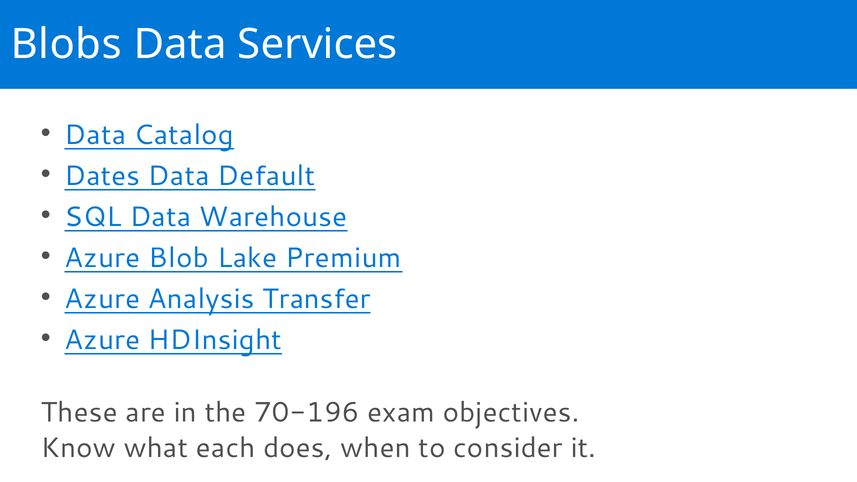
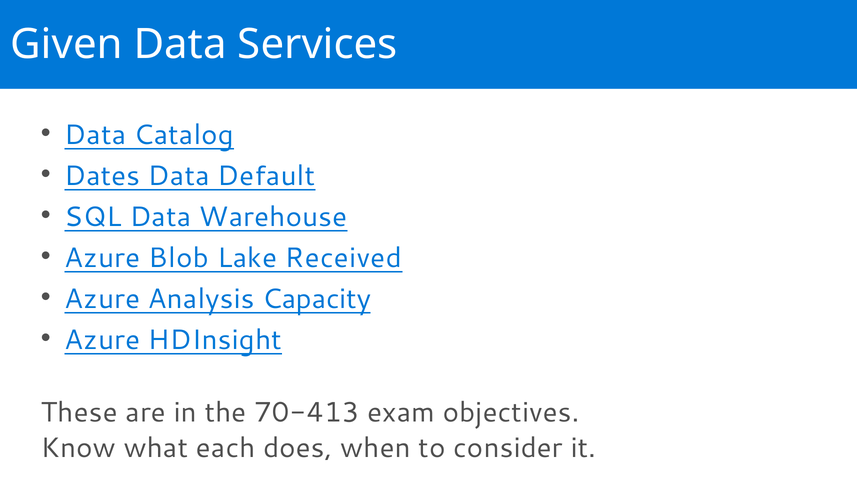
Blobs: Blobs -> Given
Premium: Premium -> Received
Transfer: Transfer -> Capacity
70-196: 70-196 -> 70-413
